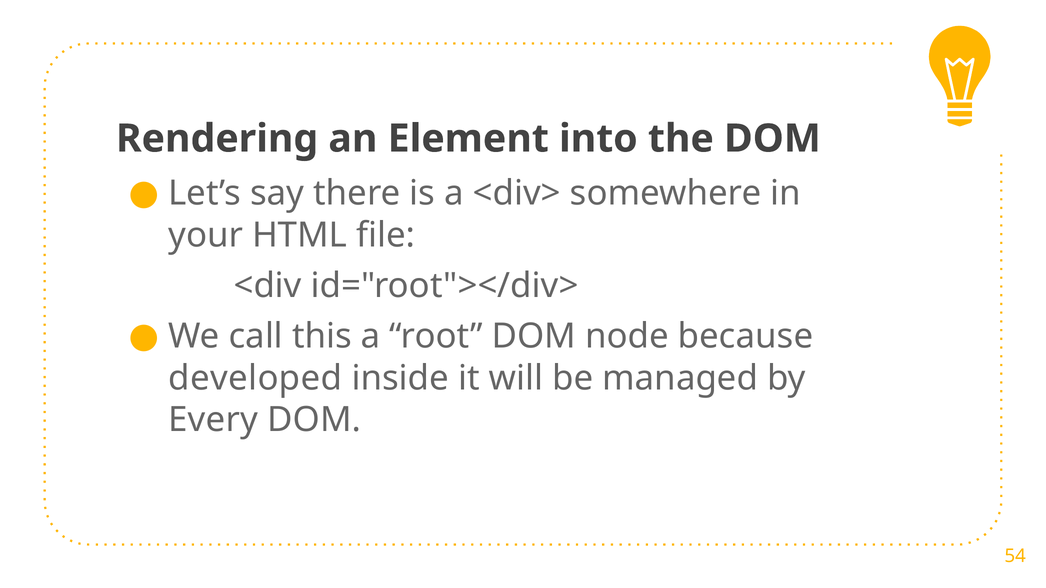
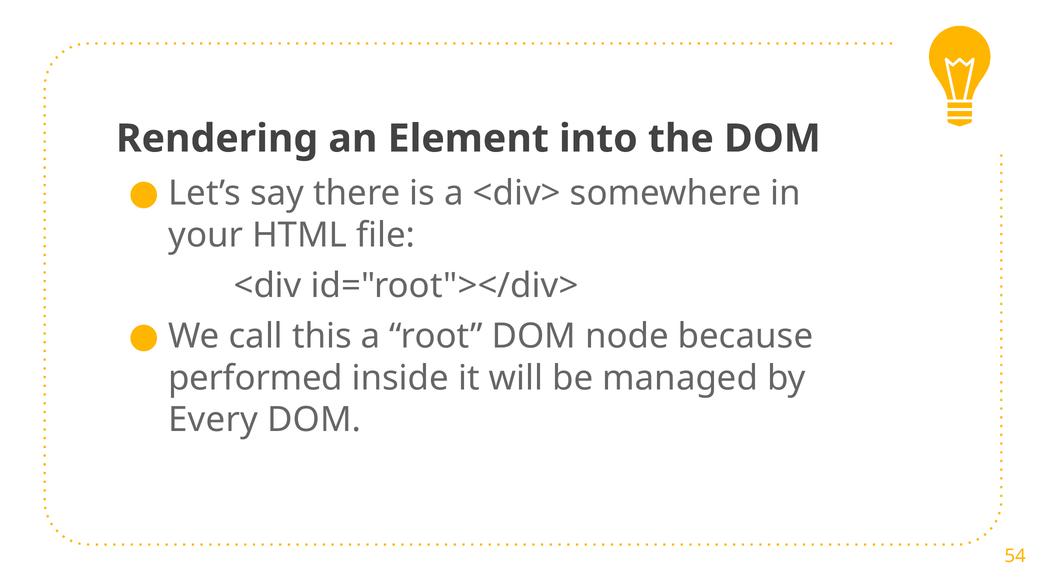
developed: developed -> performed
